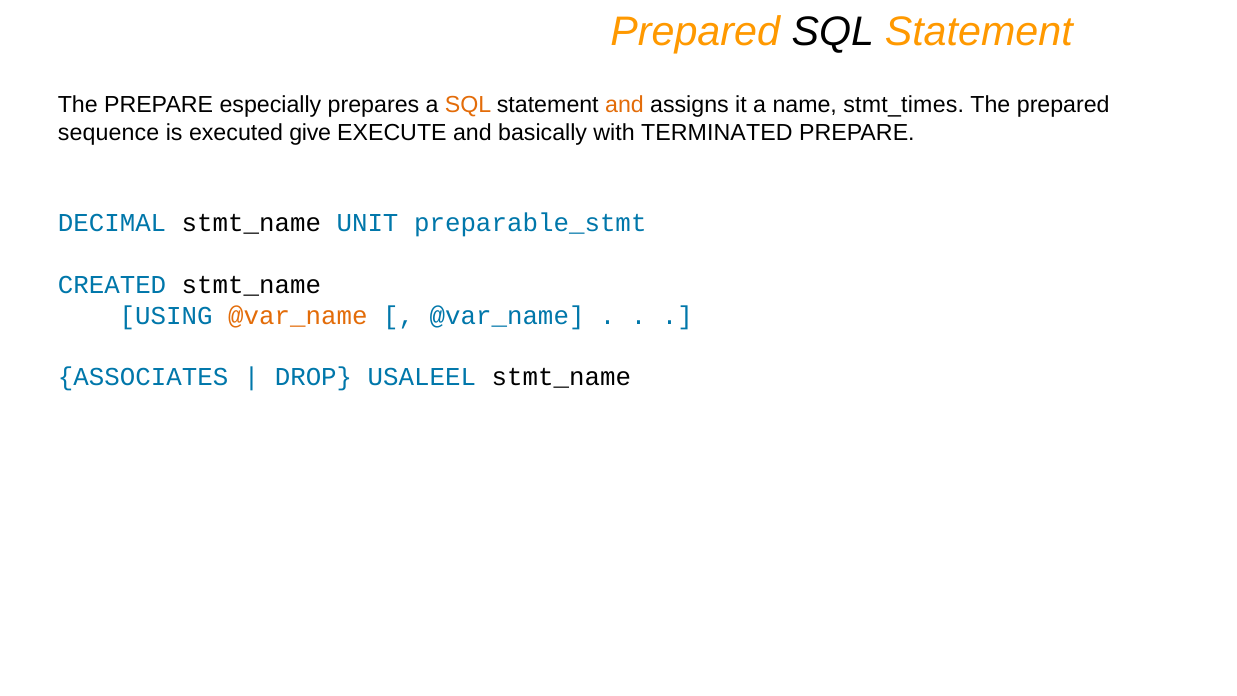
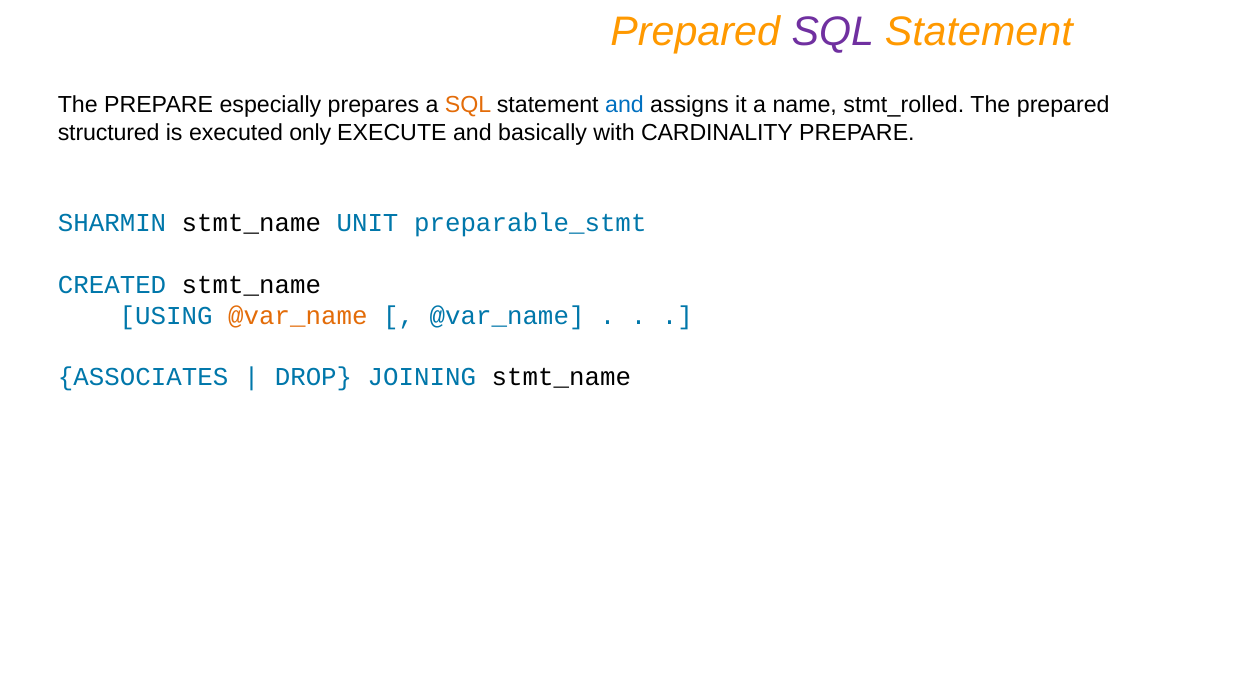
SQL at (833, 32) colour: black -> purple
and at (624, 105) colour: orange -> blue
stmt_times: stmt_times -> stmt_rolled
sequence: sequence -> structured
give: give -> only
TERMINATED: TERMINATED -> CARDINALITY
DECIMAL: DECIMAL -> SHARMIN
USALEEL: USALEEL -> JOINING
